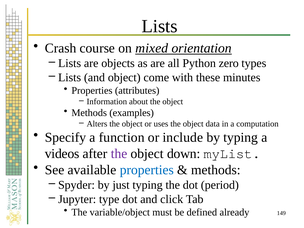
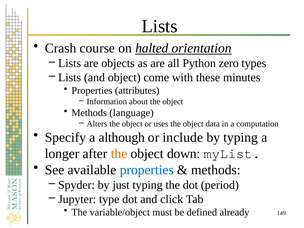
mixed: mixed -> halted
examples: examples -> language
function: function -> although
videos: videos -> longer
the at (119, 154) colour: purple -> orange
